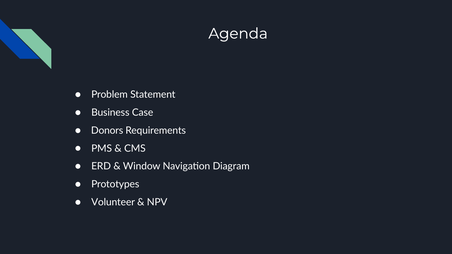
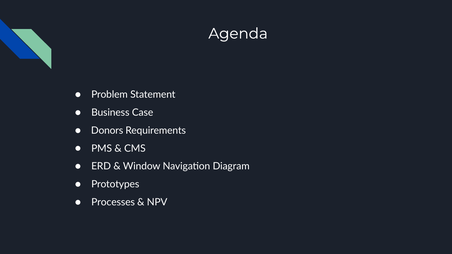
Volunteer: Volunteer -> Processes
